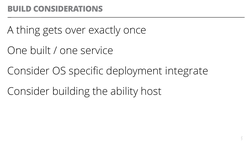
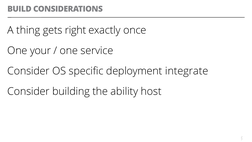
over: over -> right
built: built -> your
